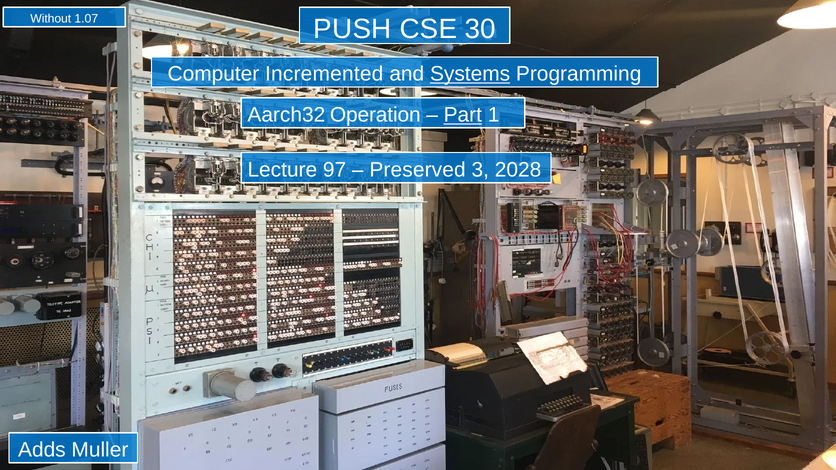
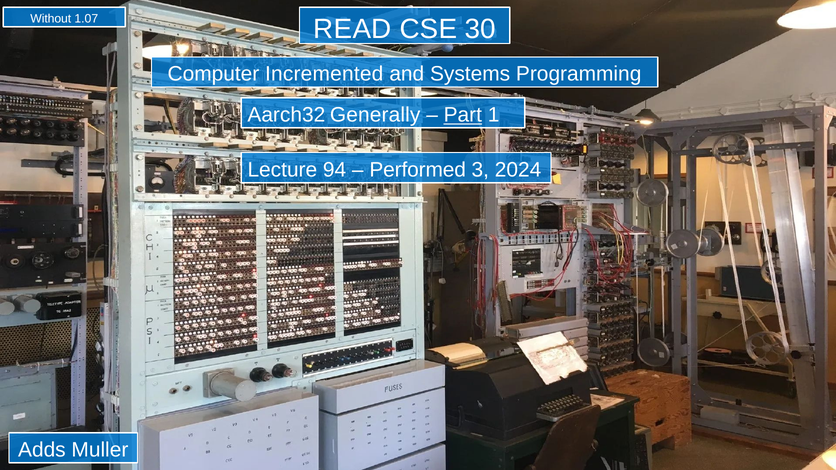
PUSH: PUSH -> READ
Systems underline: present -> none
Operation: Operation -> Generally
97: 97 -> 94
Preserved: Preserved -> Performed
2028: 2028 -> 2024
